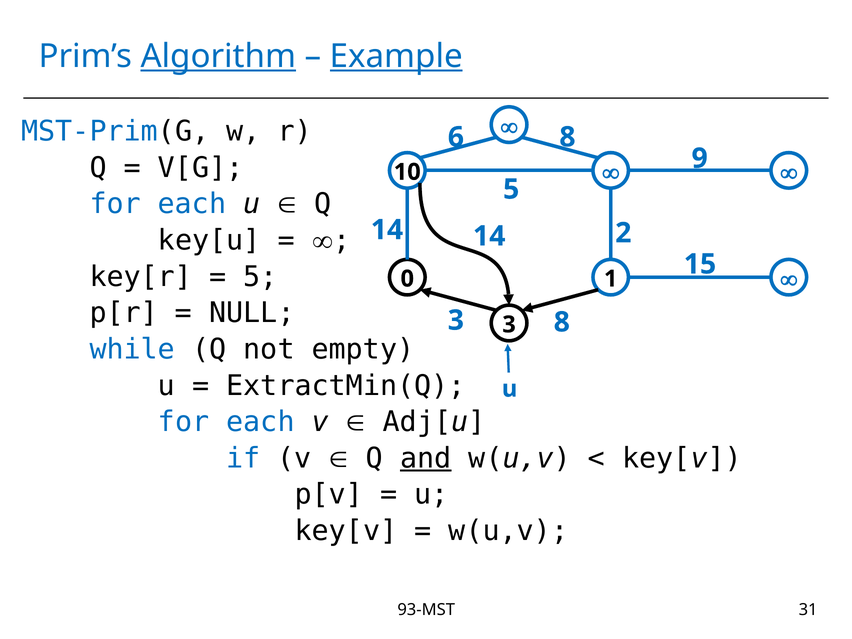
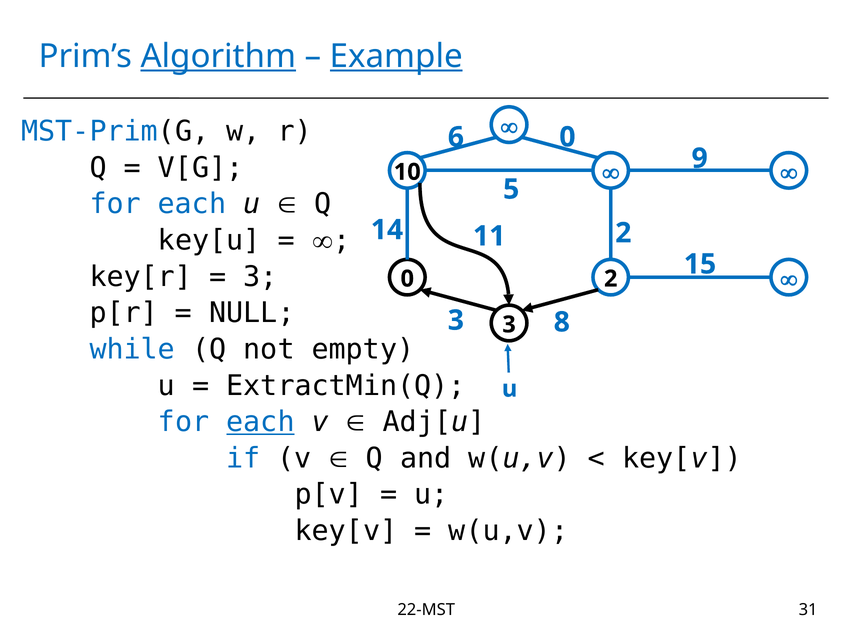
6 8: 8 -> 0
14 14: 14 -> 11
5 at (260, 277): 5 -> 3
0 1: 1 -> 2
each at (260, 422) underline: none -> present
and underline: present -> none
93-MST: 93-MST -> 22-MST
